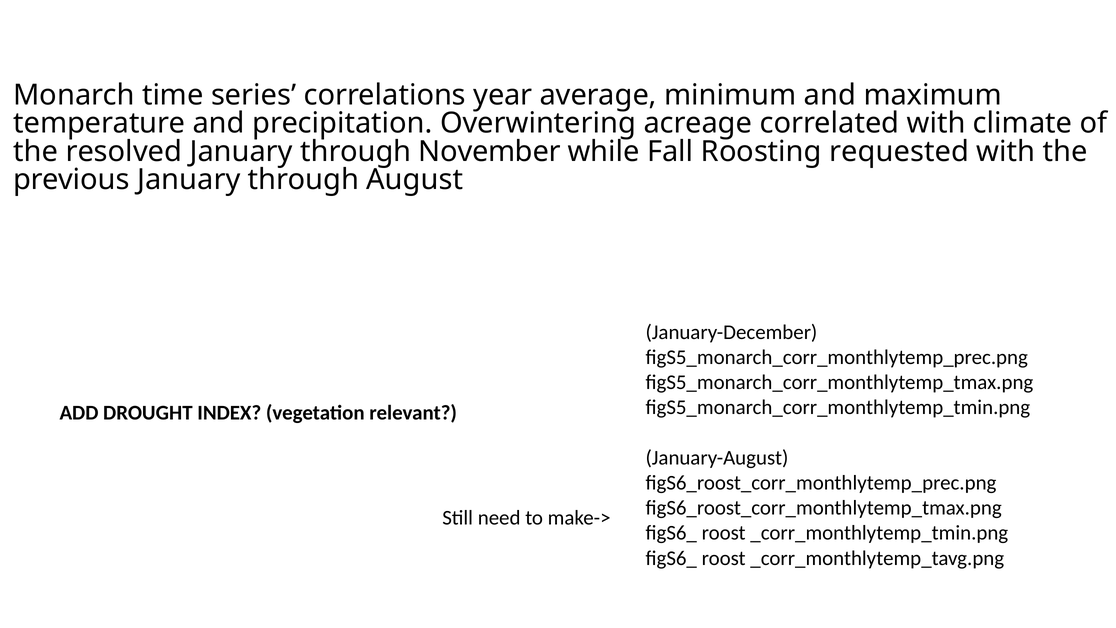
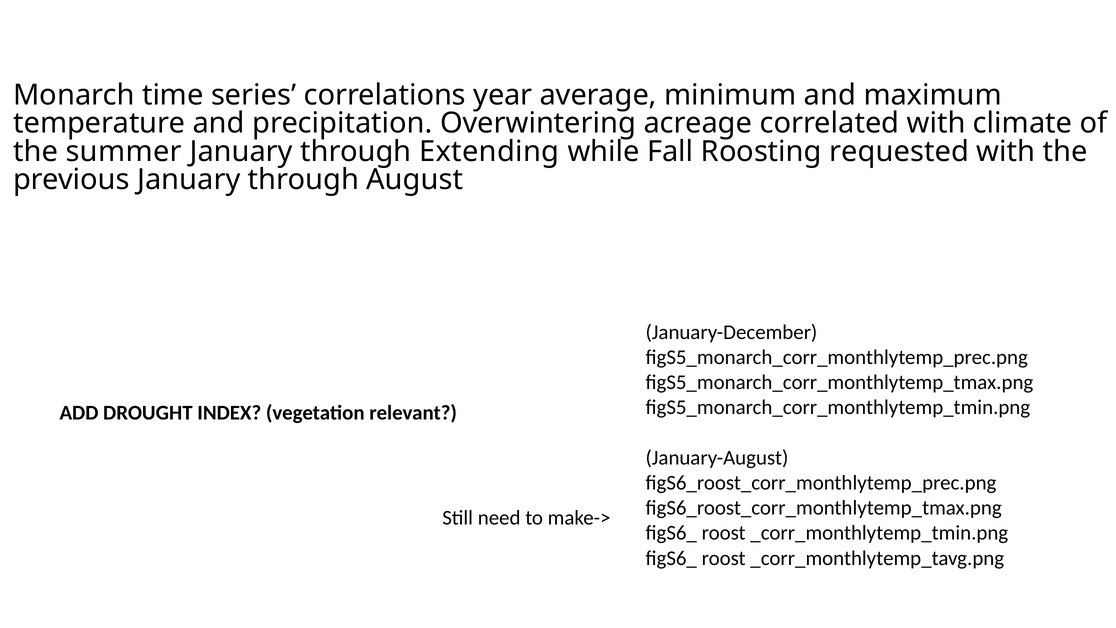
resolved: resolved -> summer
November: November -> Extending
